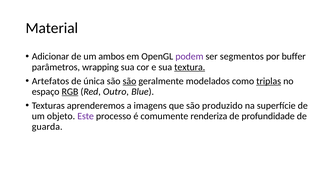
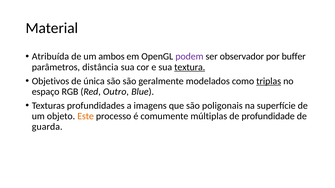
Adicionar: Adicionar -> Atribuída
segmentos: segmentos -> observador
wrapping: wrapping -> distância
Artefatos: Artefatos -> Objetivos
são at (129, 81) underline: present -> none
RGB underline: present -> none
aprenderemos: aprenderemos -> profundidades
produzido: produzido -> poligonais
Este colour: purple -> orange
renderiza: renderiza -> múltiplas
